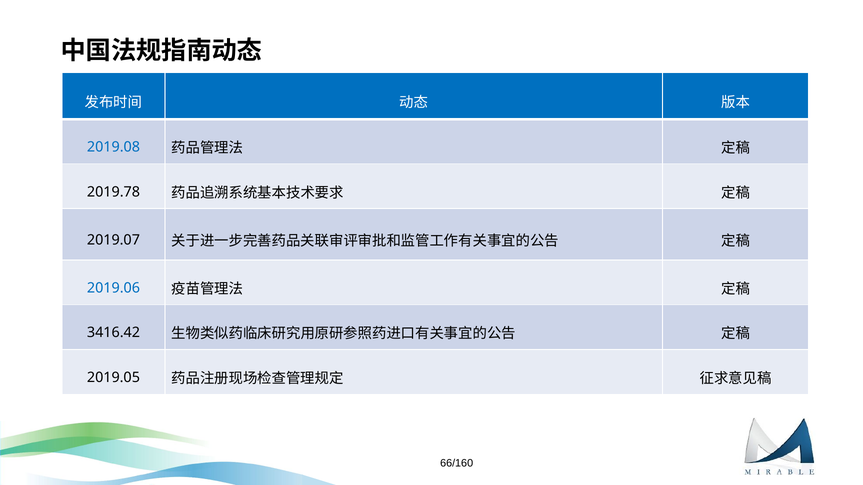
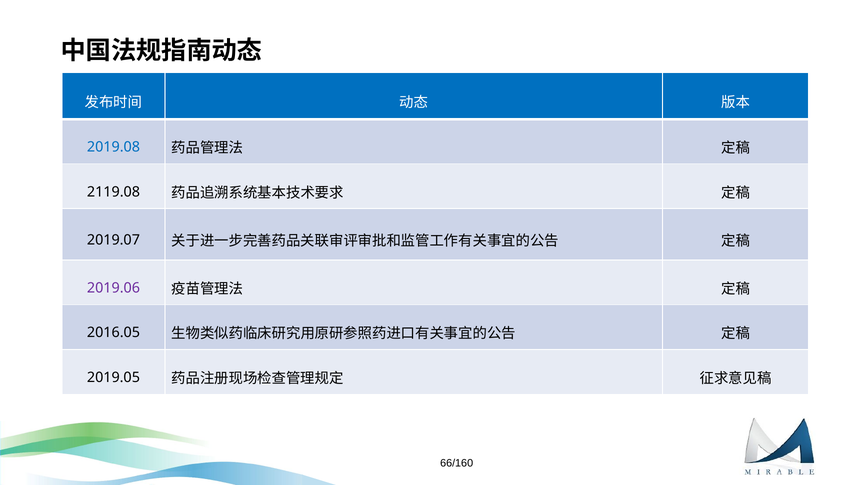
2019.78: 2019.78 -> 2119.08
2019.06 colour: blue -> purple
3416.42: 3416.42 -> 2016.05
